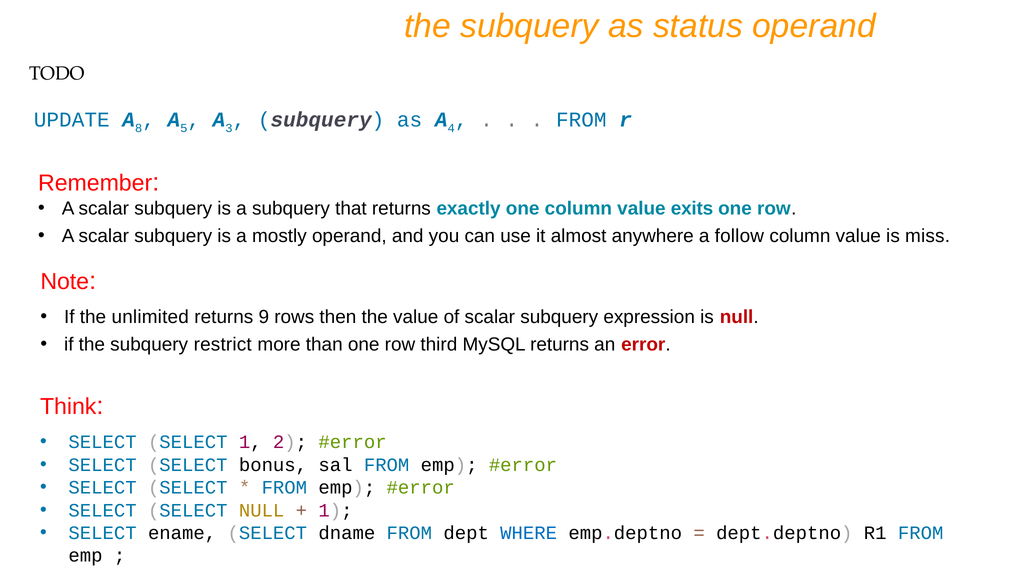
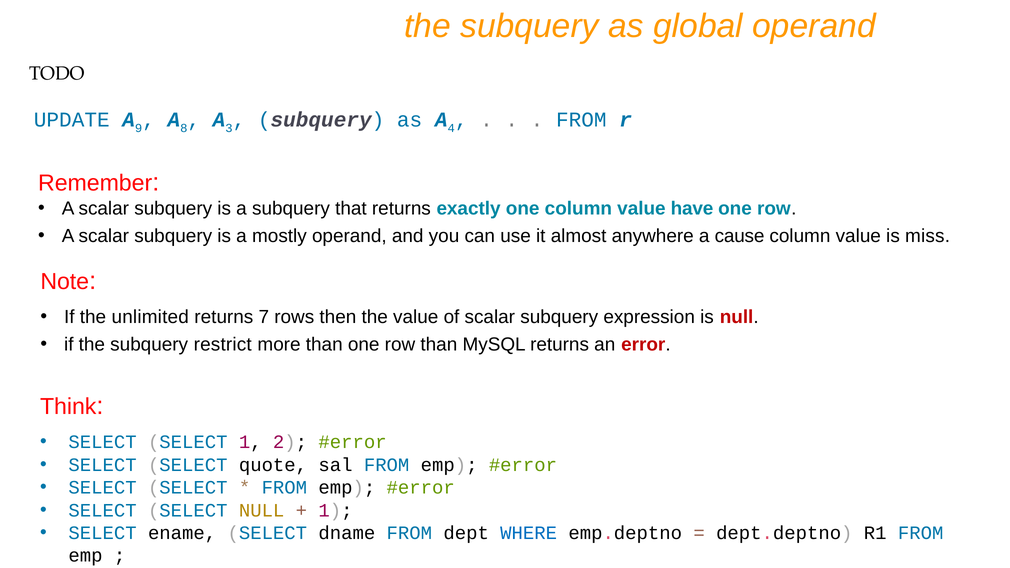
status: status -> global
8: 8 -> 9
5: 5 -> 8
exits: exits -> have
follow: follow -> cause
9: 9 -> 7
row third: third -> than
bonus: bonus -> quote
